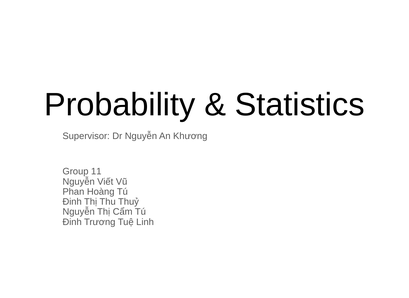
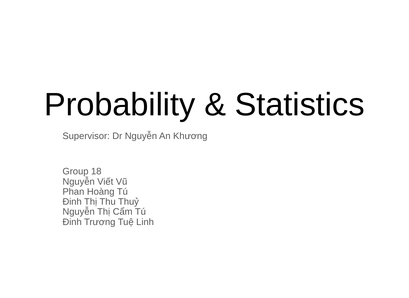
11: 11 -> 18
